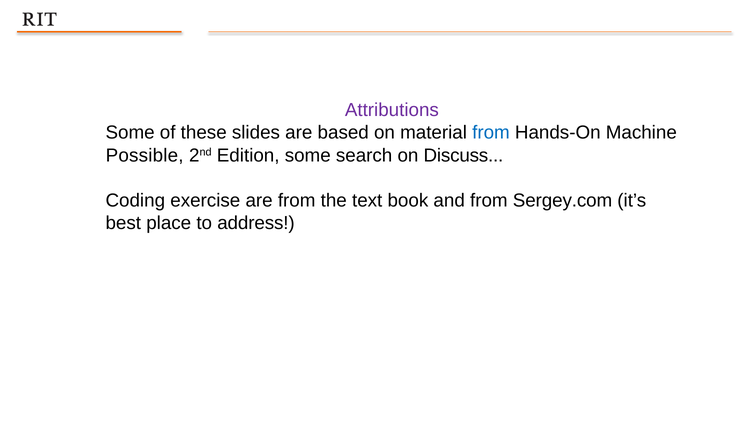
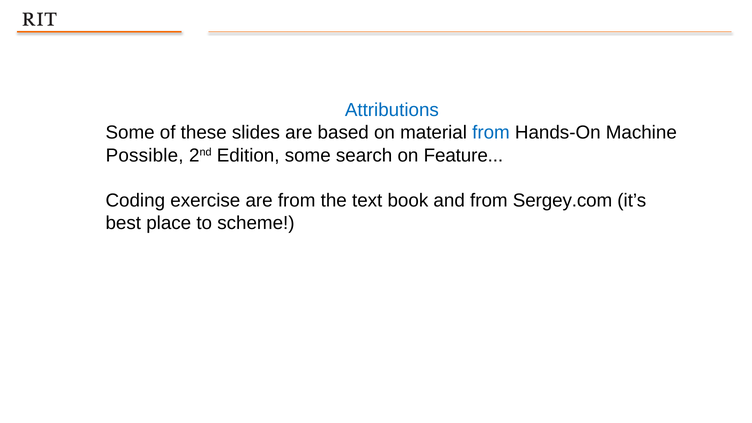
Attributions colour: purple -> blue
Discuss: Discuss -> Feature
address: address -> scheme
